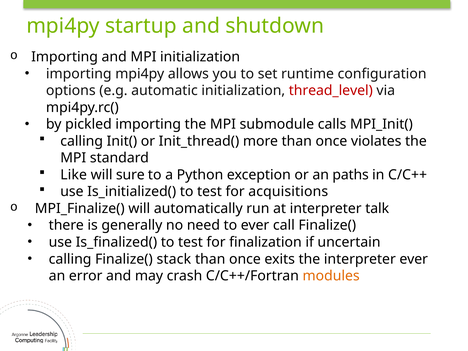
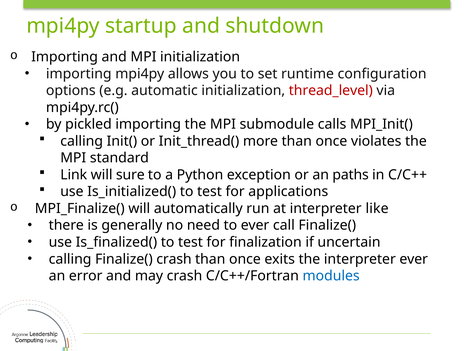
Like: Like -> Link
acquisitions: acquisitions -> applications
talk: talk -> like
Finalize( stack: stack -> crash
modules colour: orange -> blue
